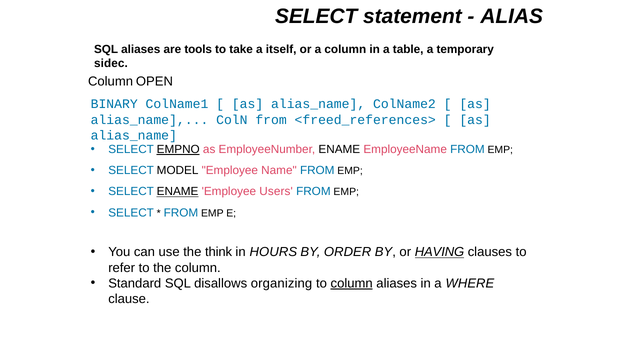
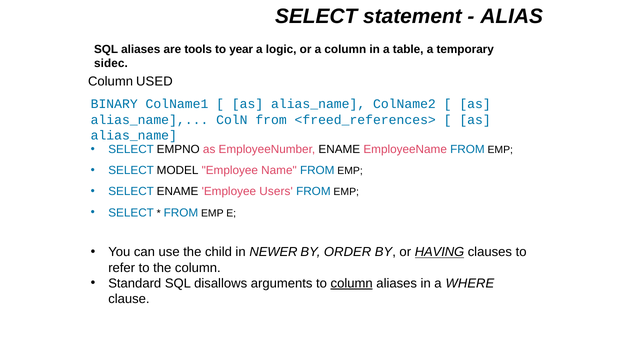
take: take -> year
itself: itself -> logic
OPEN: OPEN -> USED
EMPNO underline: present -> none
ENAME at (178, 192) underline: present -> none
think: think -> child
HOURS: HOURS -> NEWER
organizing: organizing -> arguments
